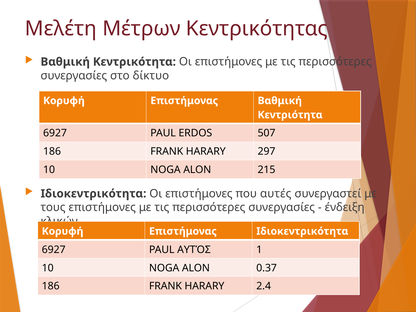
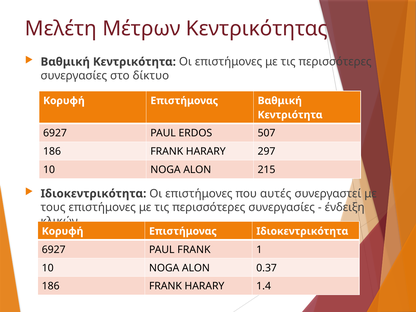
PAUL ΑΥΤΌΣ: ΑΥΤΌΣ -> FRANK
2.4: 2.4 -> 1.4
